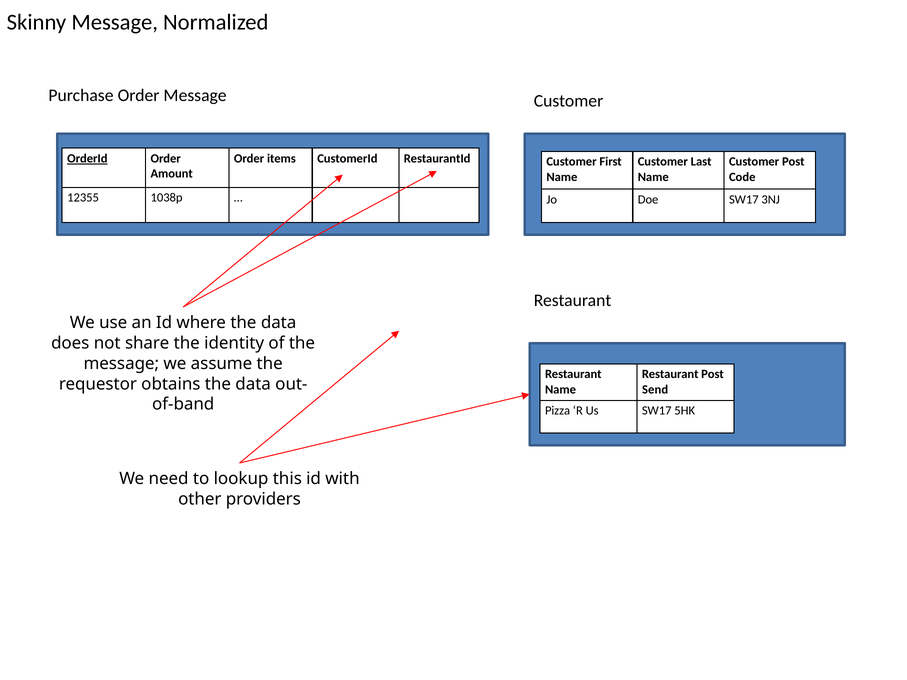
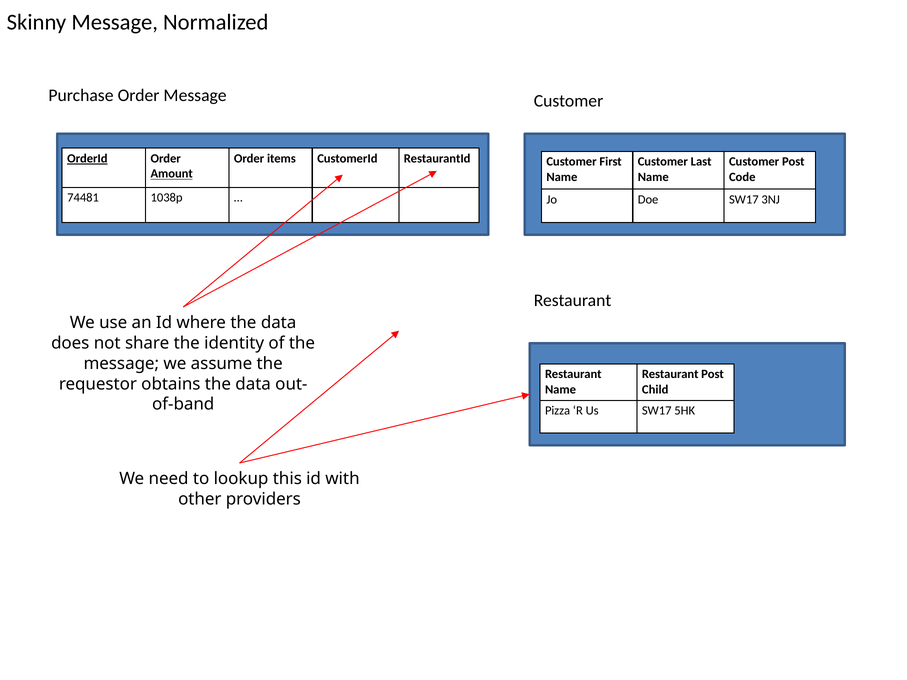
Amount underline: none -> present
12355: 12355 -> 74481
Send: Send -> Child
